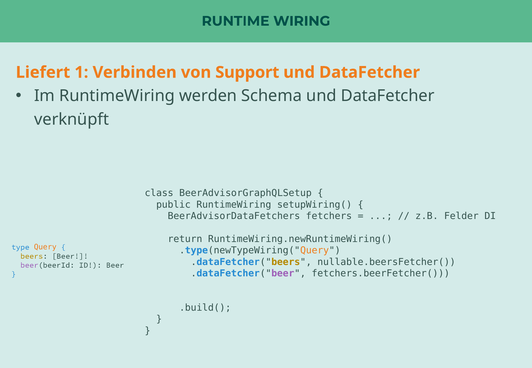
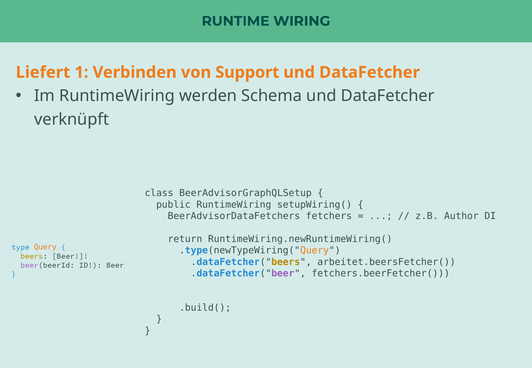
Felder: Felder -> Author
nullable.beersFetcher(: nullable.beersFetcher( -> arbeitet.beersFetcher(
